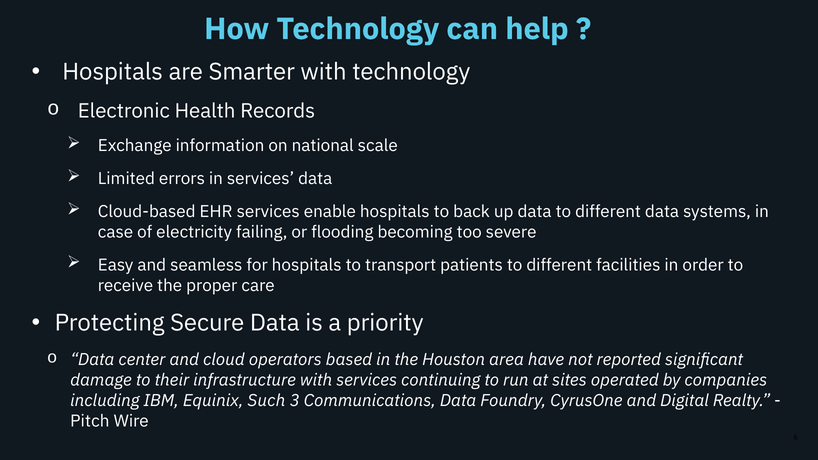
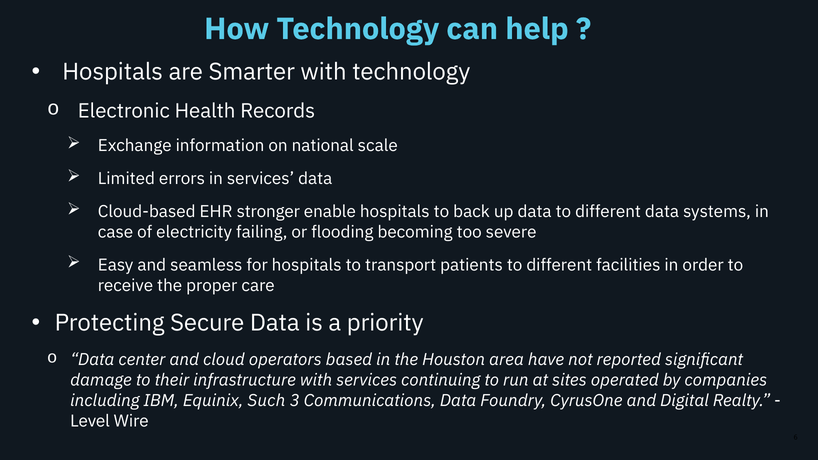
EHR services: services -> stronger
Pitch: Pitch -> Level
